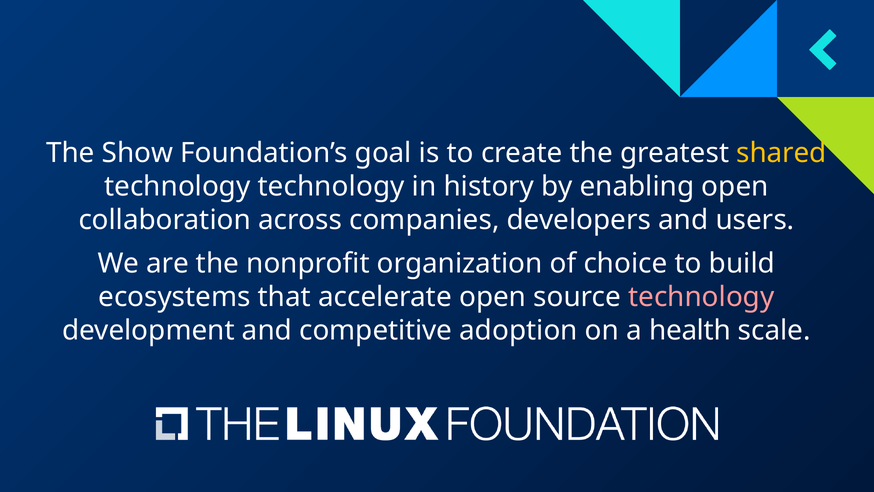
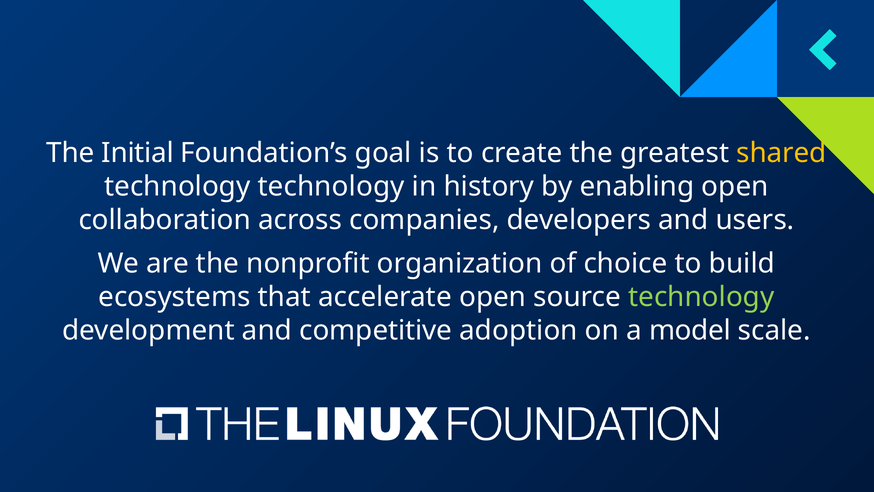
Show: Show -> Initial
technology at (701, 297) colour: pink -> light green
health: health -> model
